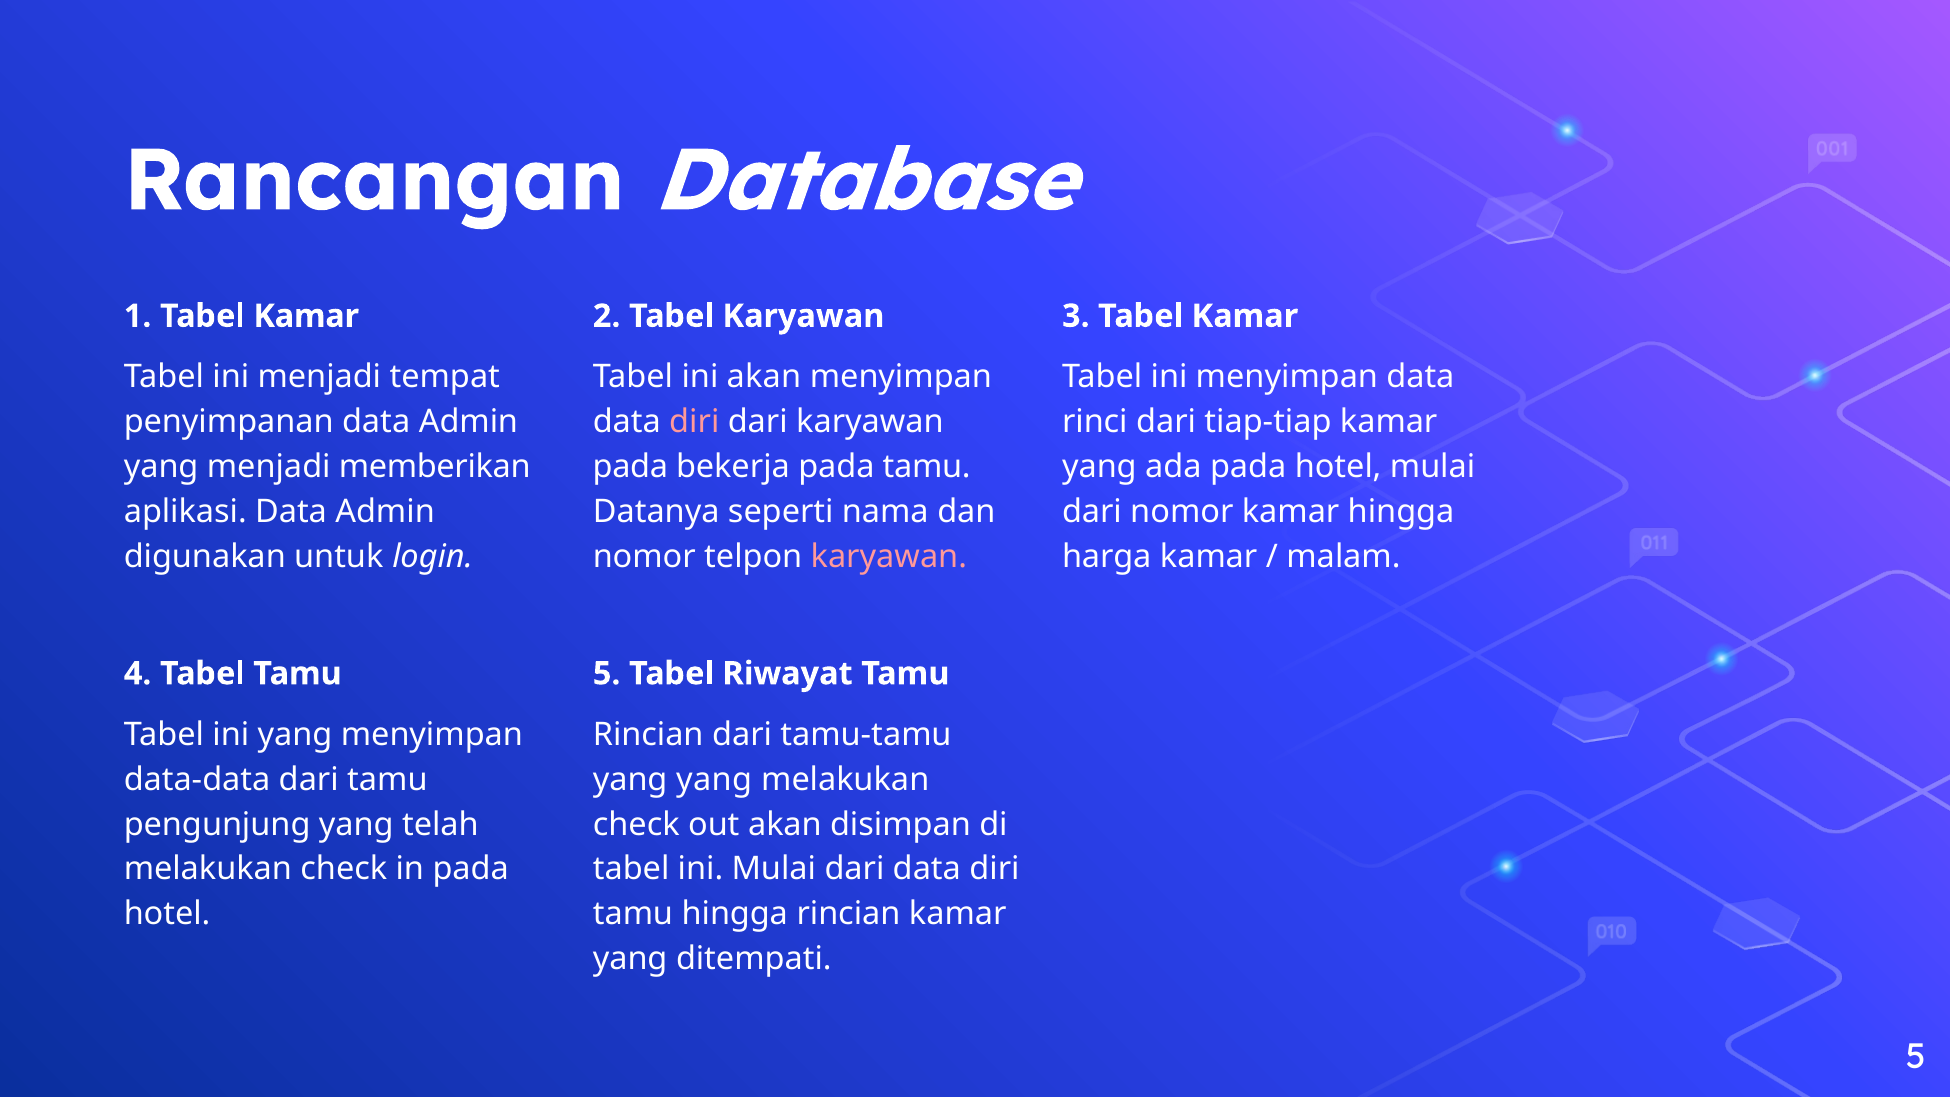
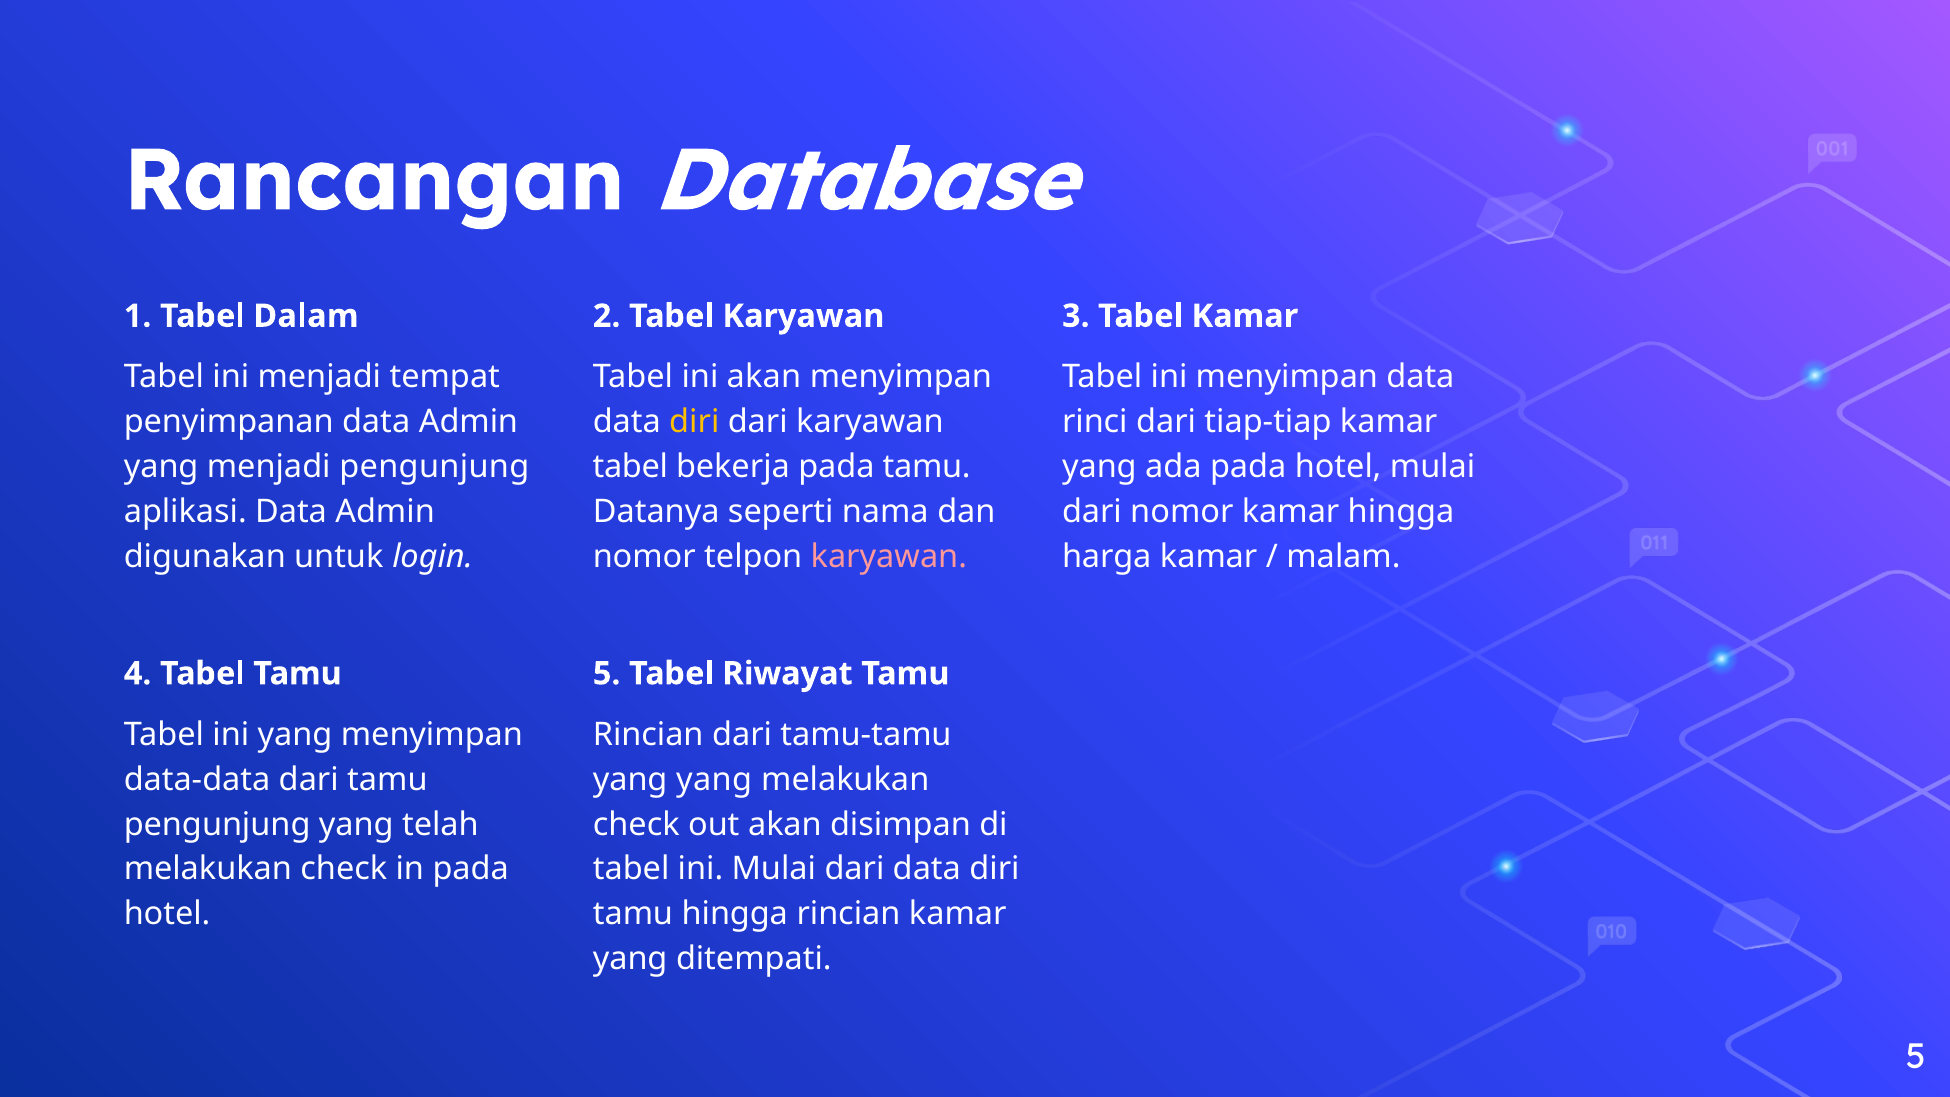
1 Tabel Kamar: Kamar -> Dalam
diri at (694, 422) colour: pink -> yellow
menjadi memberikan: memberikan -> pengunjung
pada at (630, 467): pada -> tabel
